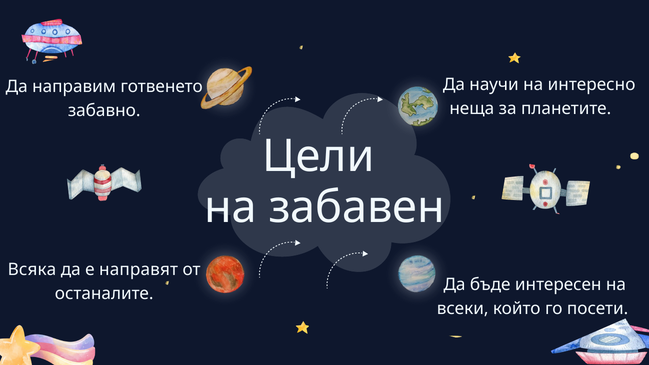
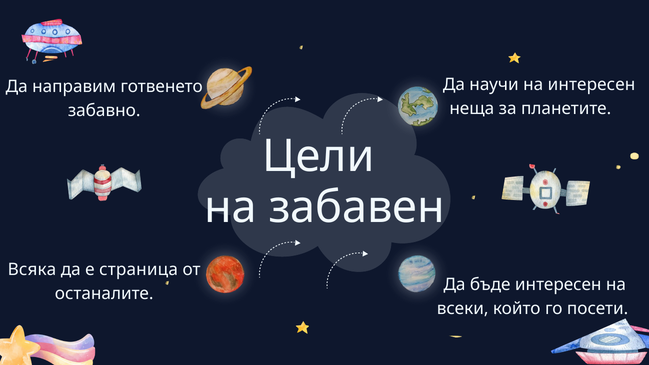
на интересно: интересно -> интересен
направят: направят -> страница
